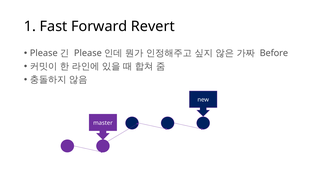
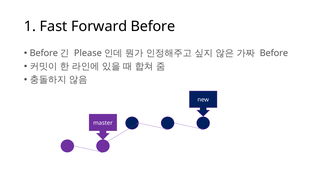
Forward Revert: Revert -> Before
Please at (44, 53): Please -> Before
